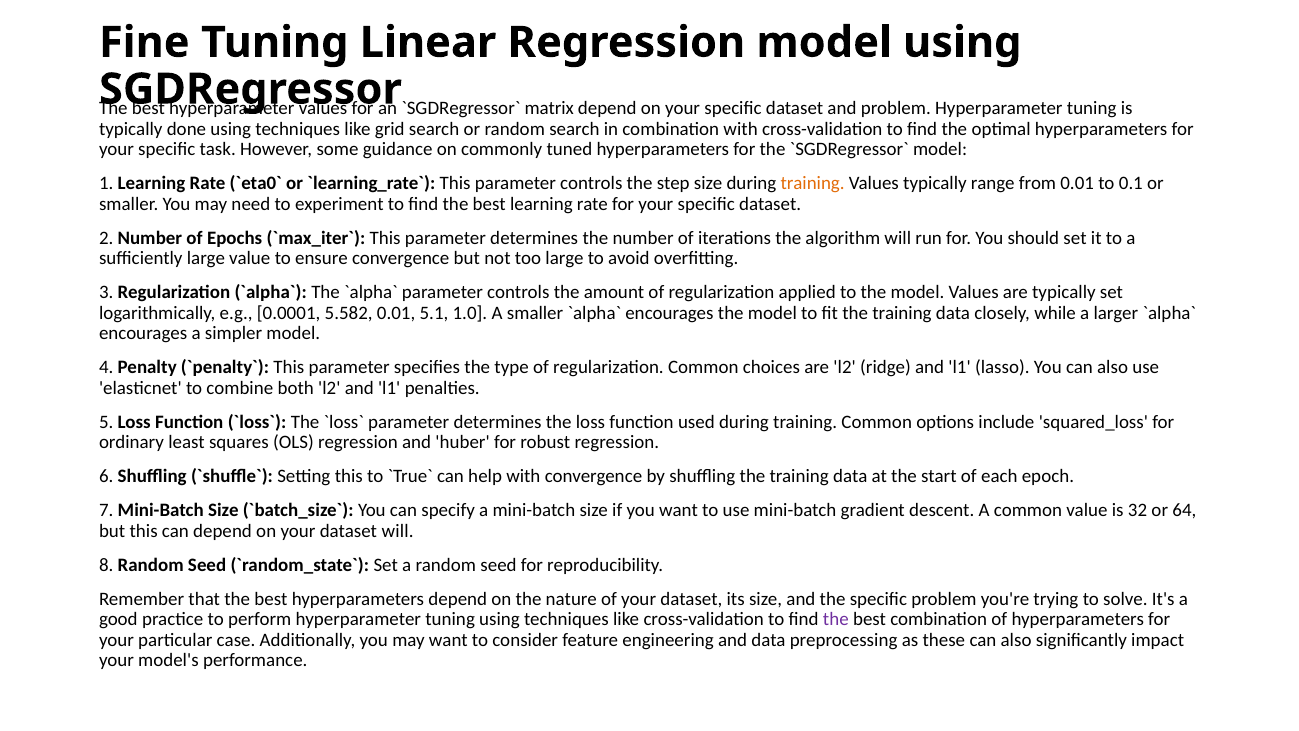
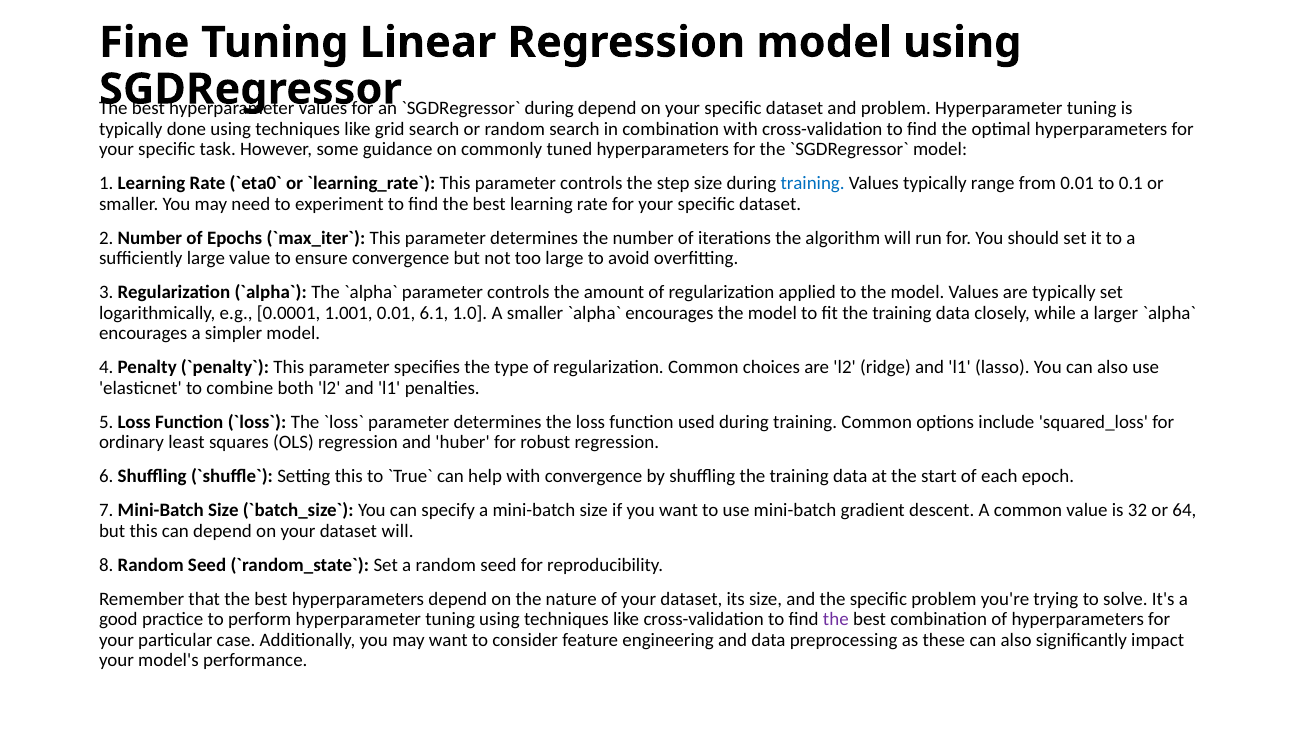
matrix at (549, 108): matrix -> during
training at (813, 183) colour: orange -> blue
5.582: 5.582 -> 1.001
5.1: 5.1 -> 6.1
